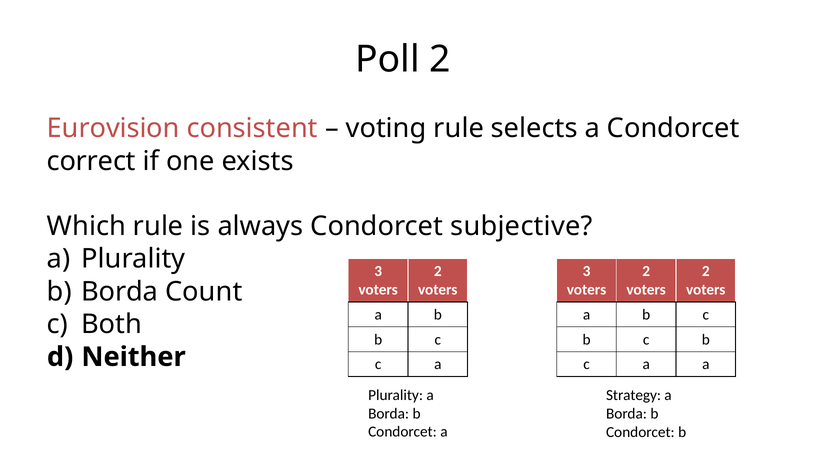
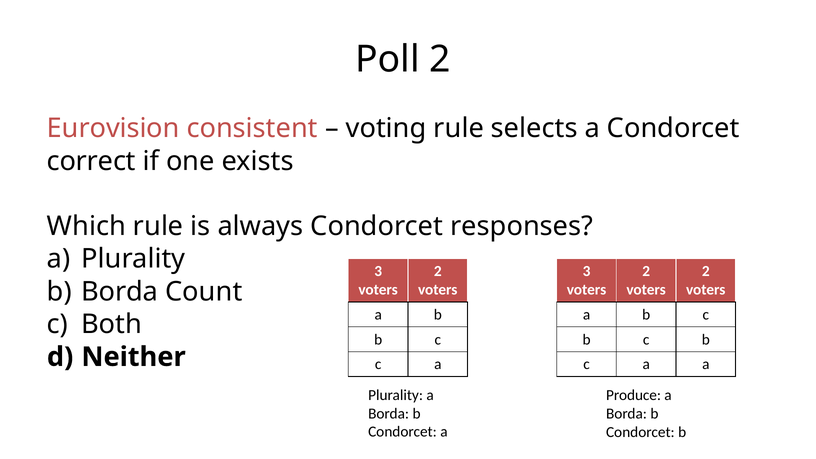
subjective: subjective -> responses
Strategy: Strategy -> Produce
